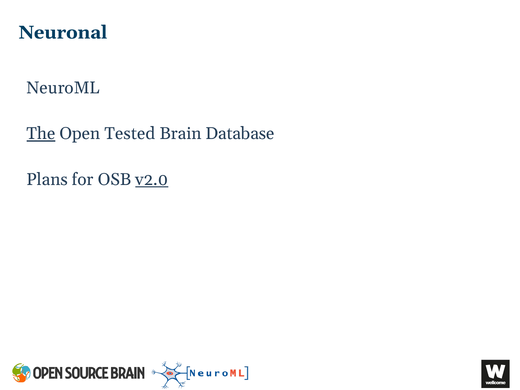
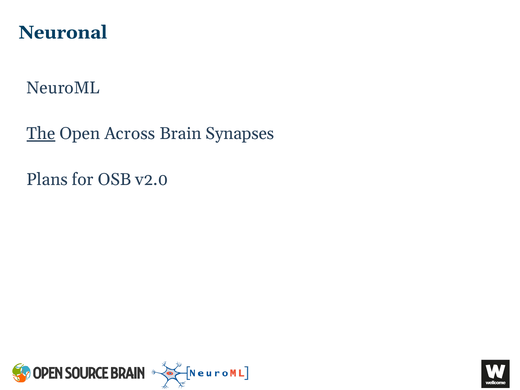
Tested: Tested -> Across
Database: Database -> Synapses
v2.0 underline: present -> none
